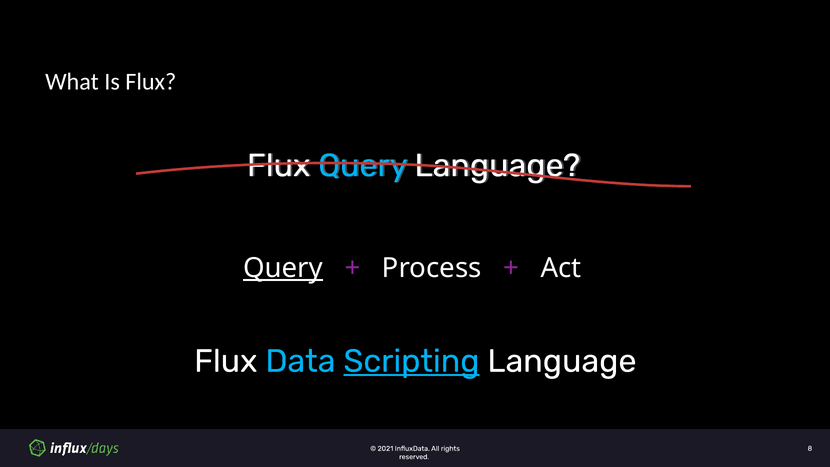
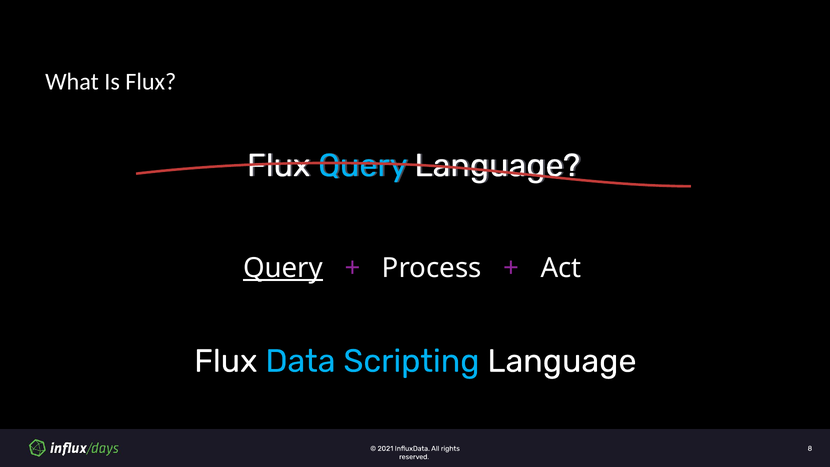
Scripting underline: present -> none
